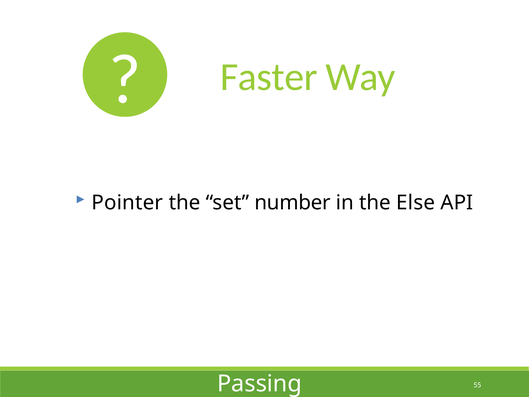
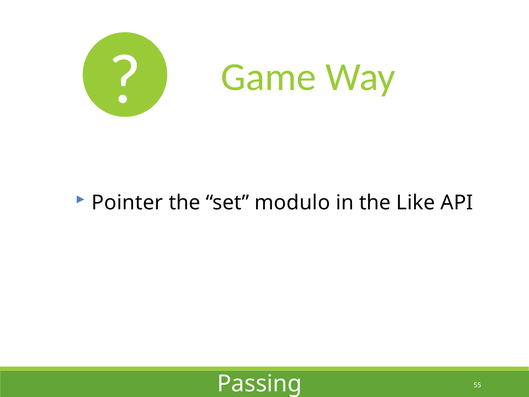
Faster: Faster -> Game
number: number -> modulo
Else: Else -> Like
